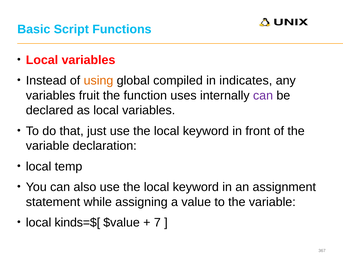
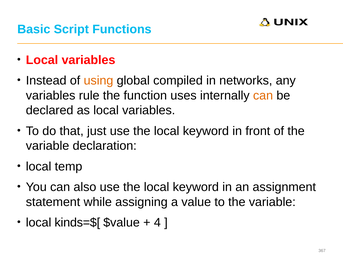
indicates: indicates -> networks
fruit: fruit -> rule
can at (263, 96) colour: purple -> orange
7: 7 -> 4
